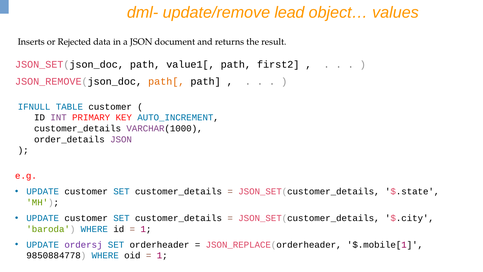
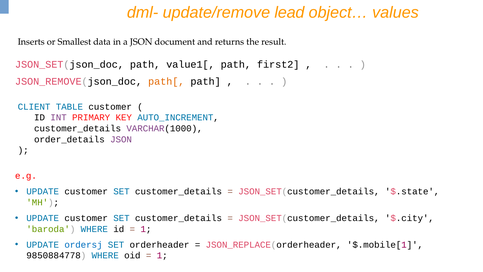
Rejected: Rejected -> Smallest
IFNULL: IFNULL -> CLIENT
ordersj colour: purple -> blue
